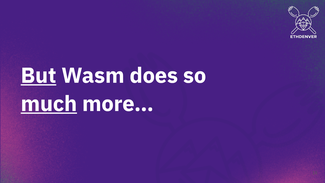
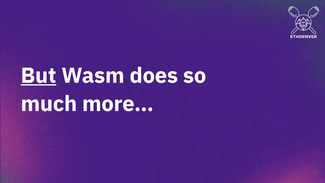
much underline: present -> none
